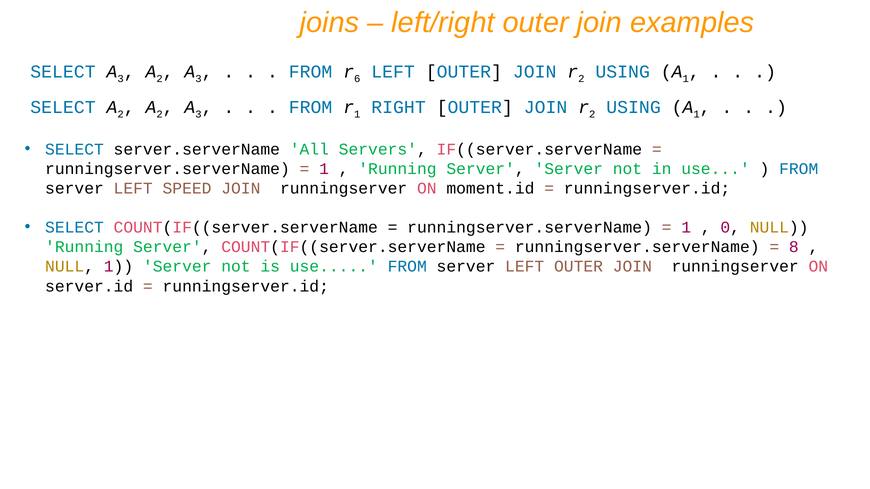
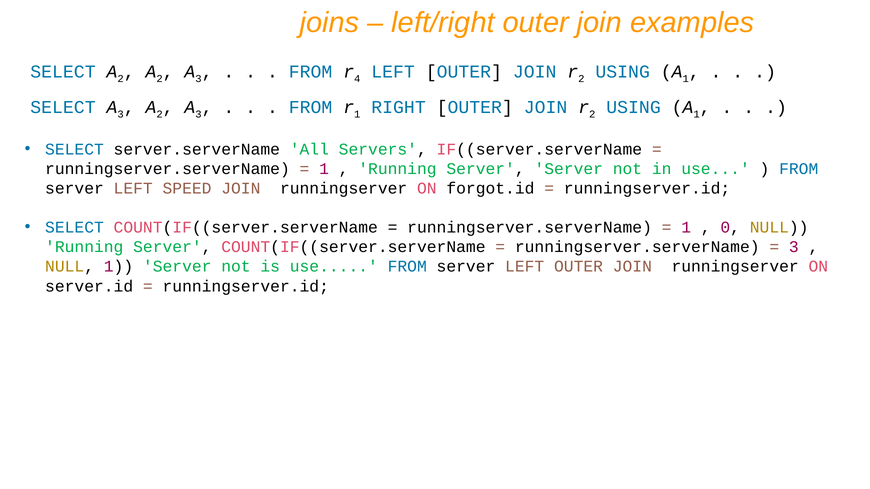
3 at (121, 79): 3 -> 2
6: 6 -> 4
2 at (121, 114): 2 -> 3
moment.id: moment.id -> forgot.id
8 at (794, 247): 8 -> 3
